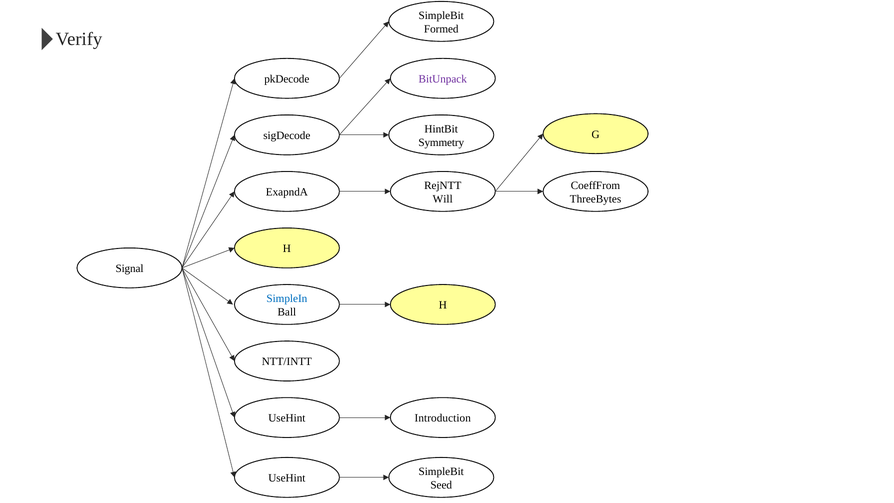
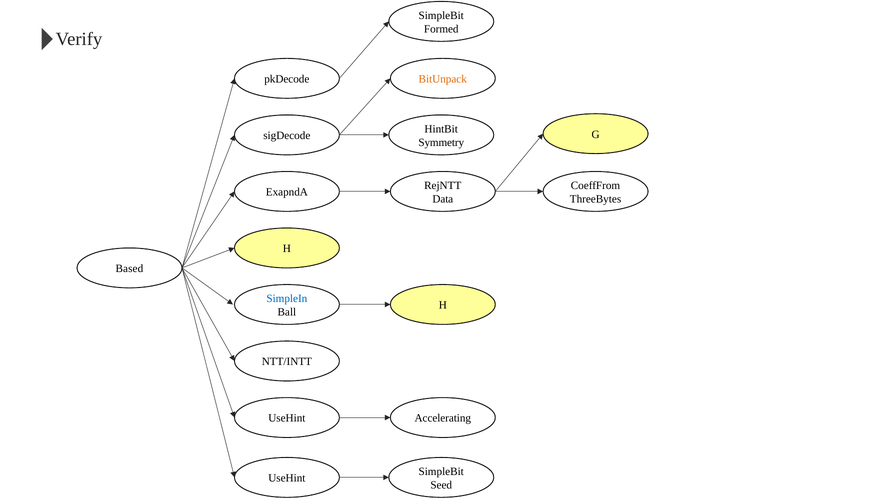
BitUnpack colour: purple -> orange
Will: Will -> Data
Signal: Signal -> Based
Introduction: Introduction -> Accelerating
